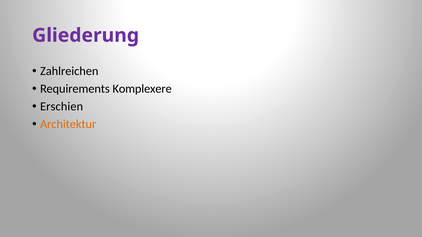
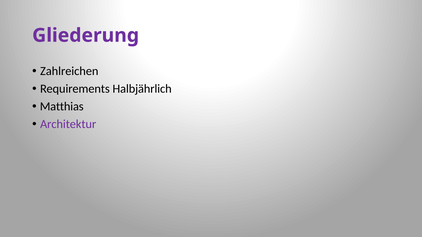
Komplexere: Komplexere -> Halbjährlich
Erschien: Erschien -> Matthias
Architektur colour: orange -> purple
